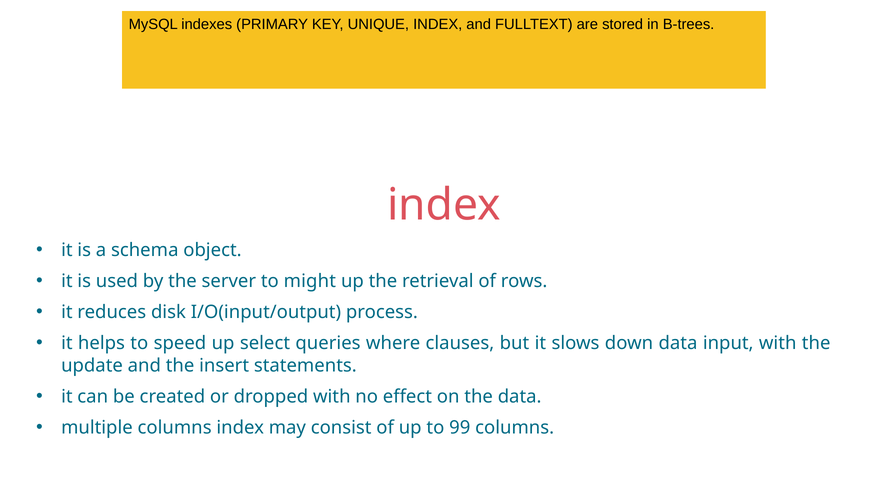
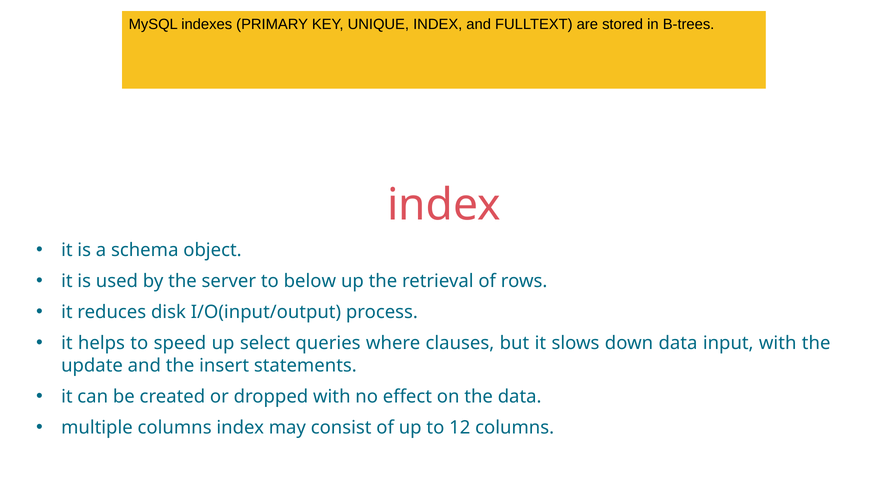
might: might -> below
99: 99 -> 12
